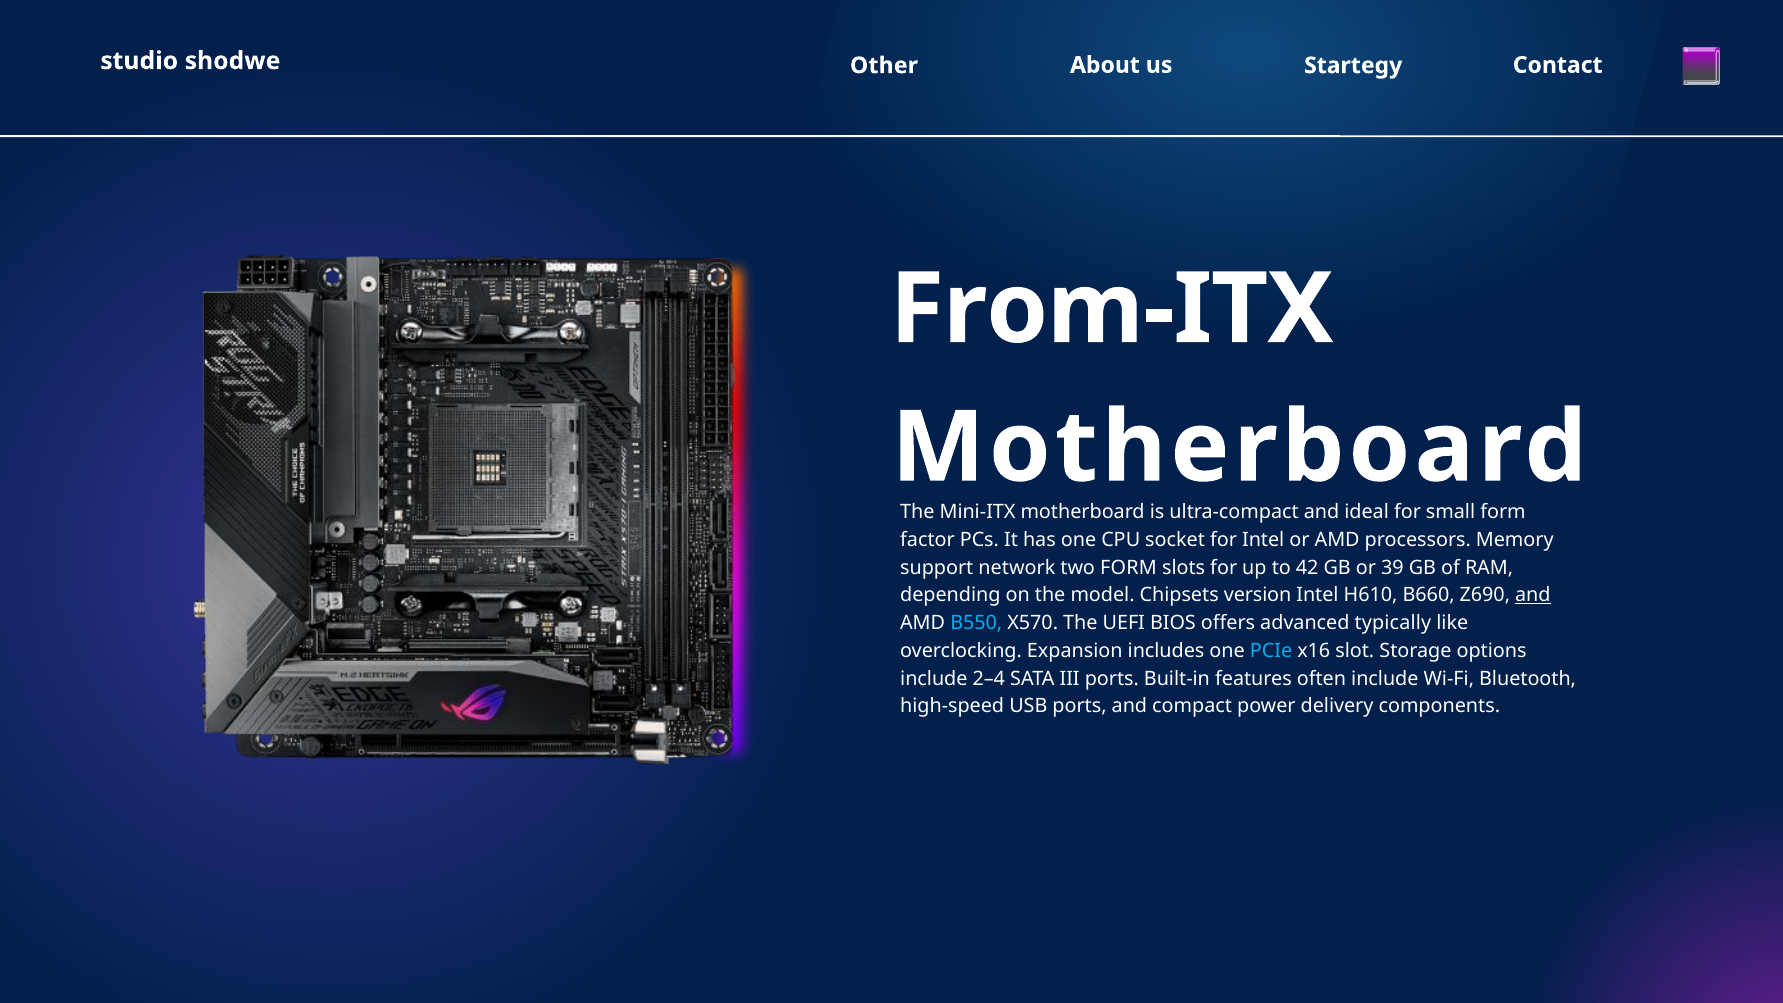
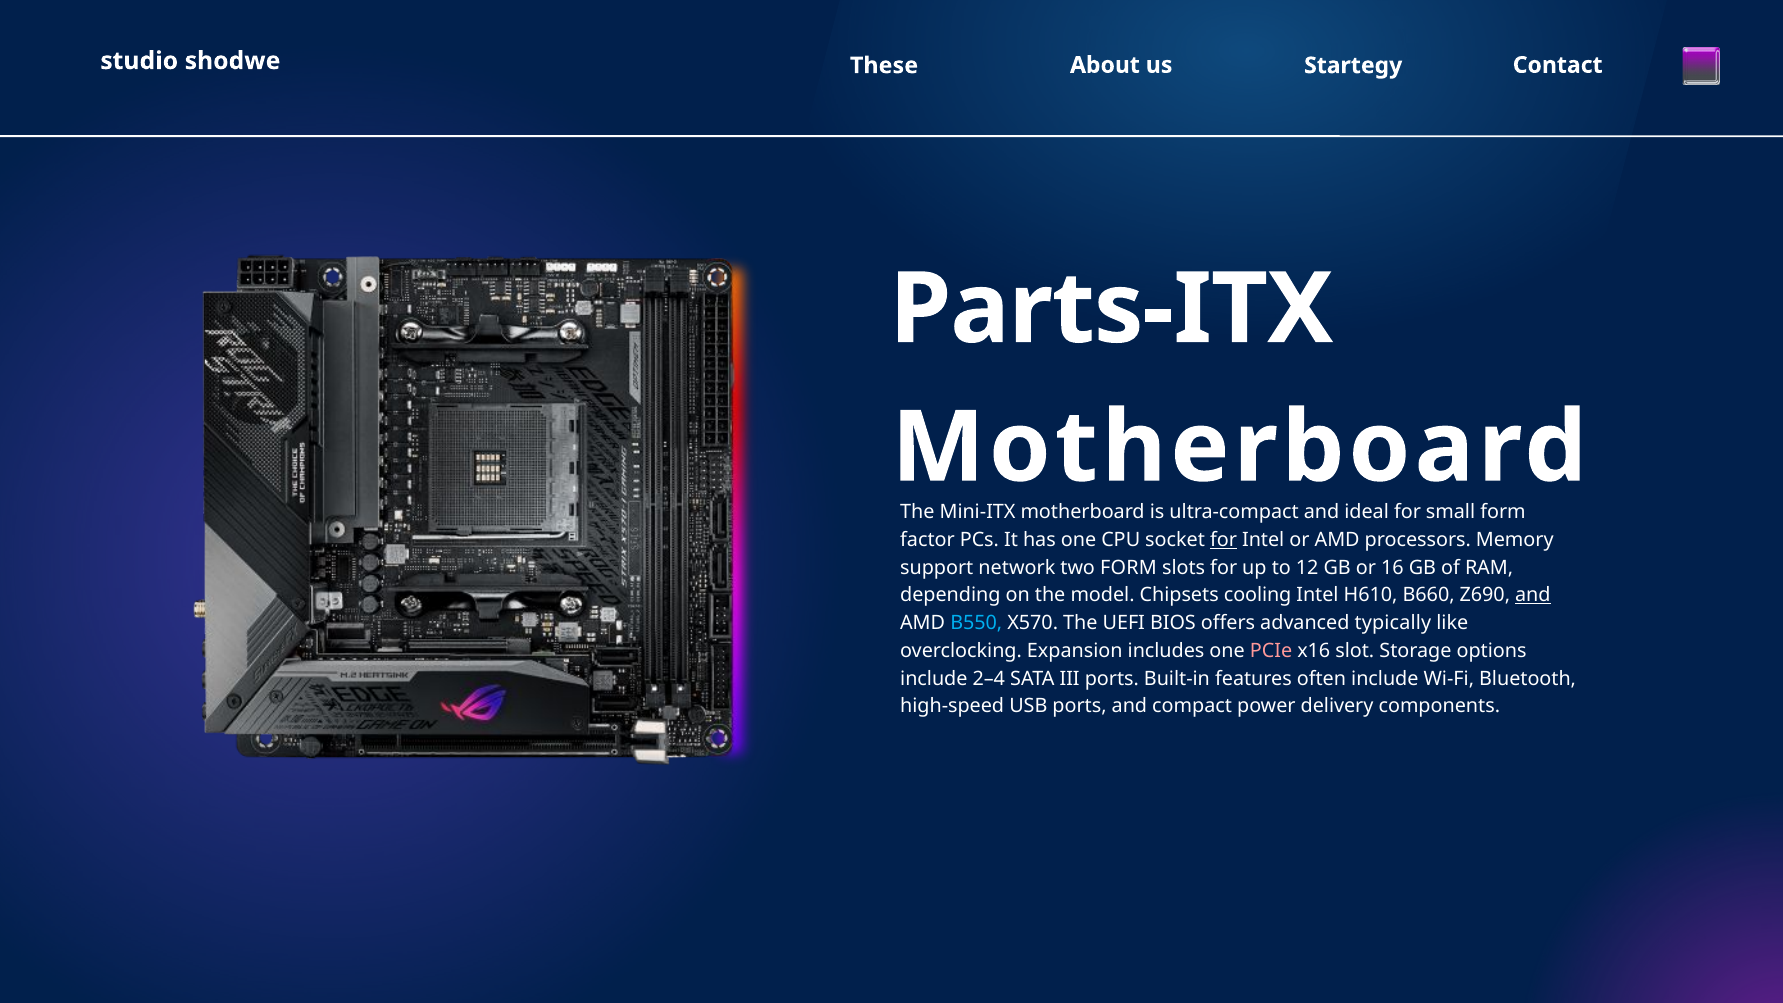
Other: Other -> These
From-ITX: From-ITX -> Parts-ITX
for at (1223, 540) underline: none -> present
42: 42 -> 12
39: 39 -> 16
version: version -> cooling
PCIe colour: light blue -> pink
